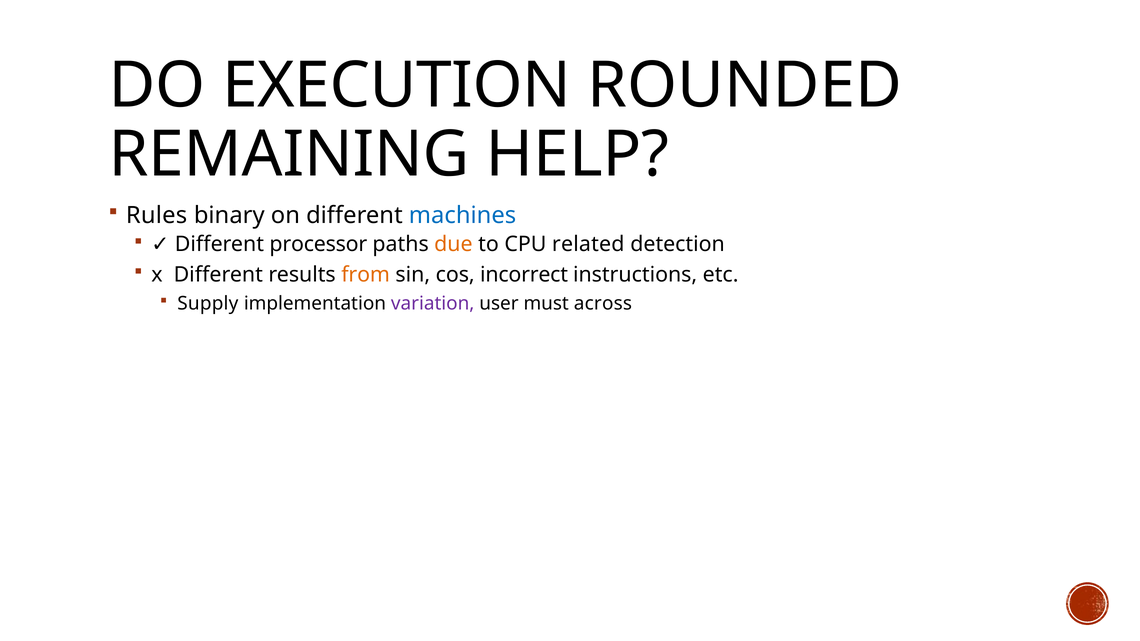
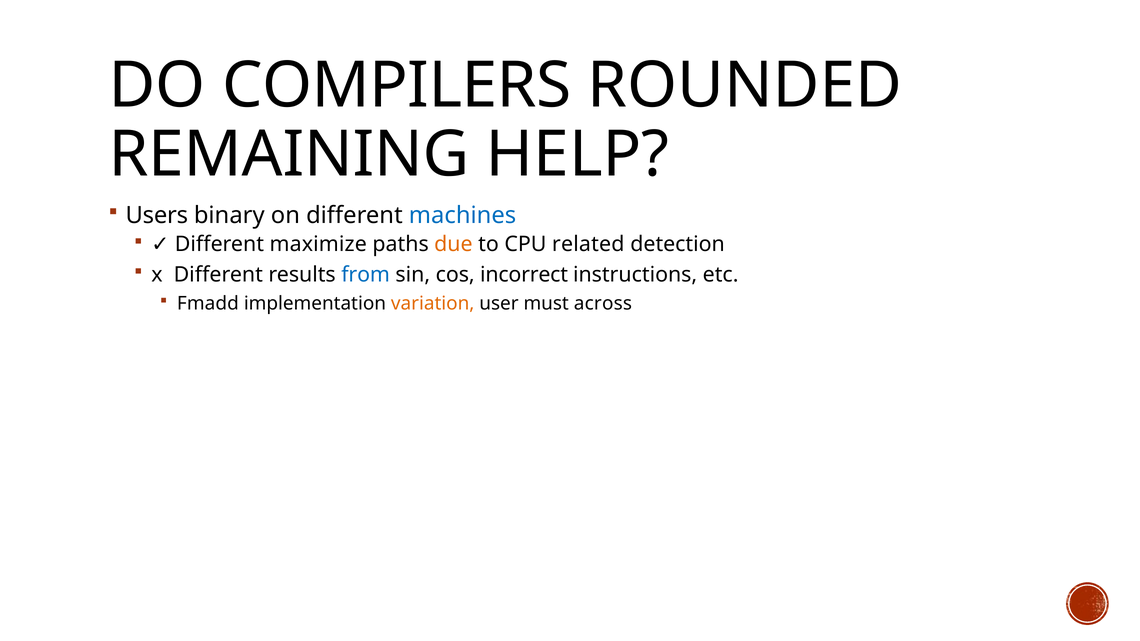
EXECUTION: EXECUTION -> COMPILERS
Rules: Rules -> Users
processor: processor -> maximize
from colour: orange -> blue
Supply: Supply -> Fmadd
variation colour: purple -> orange
